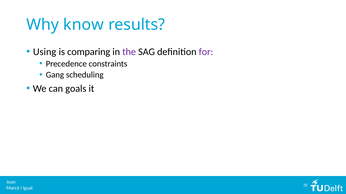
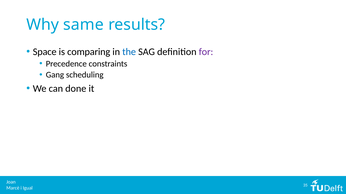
know: know -> same
Using: Using -> Space
the colour: purple -> blue
goals: goals -> done
